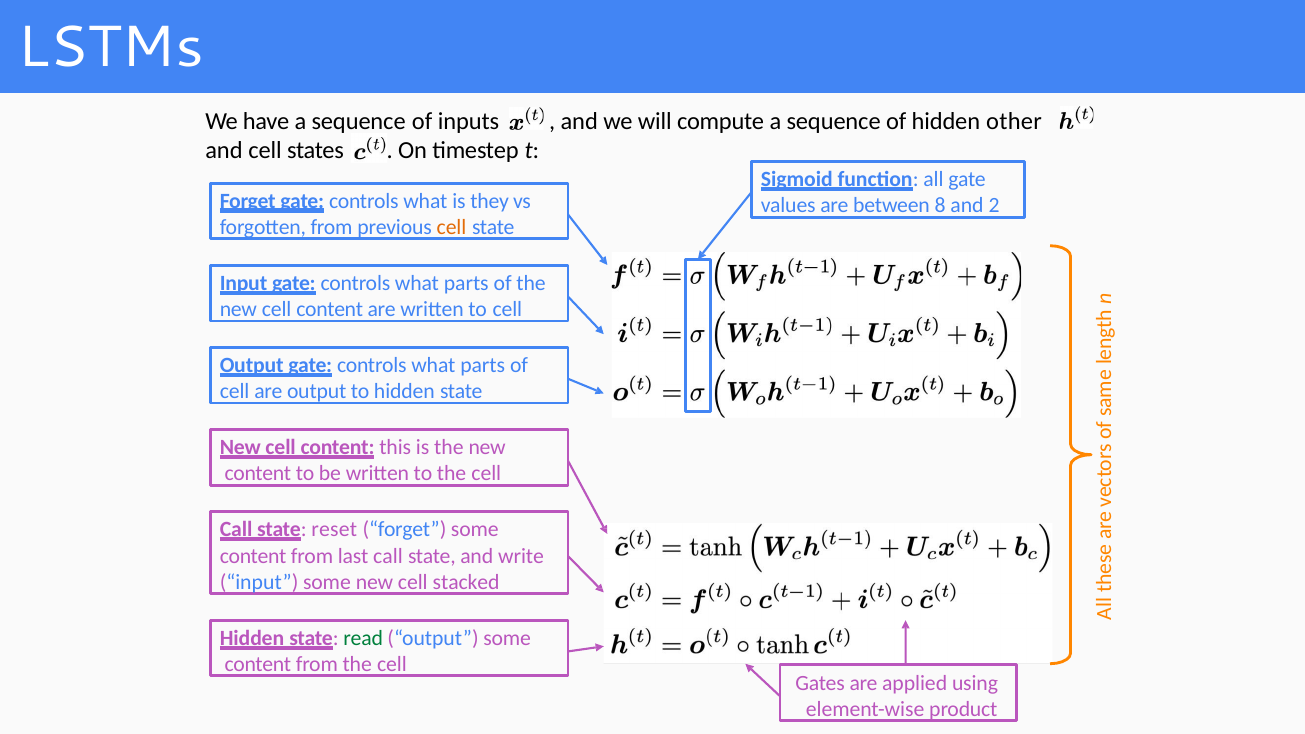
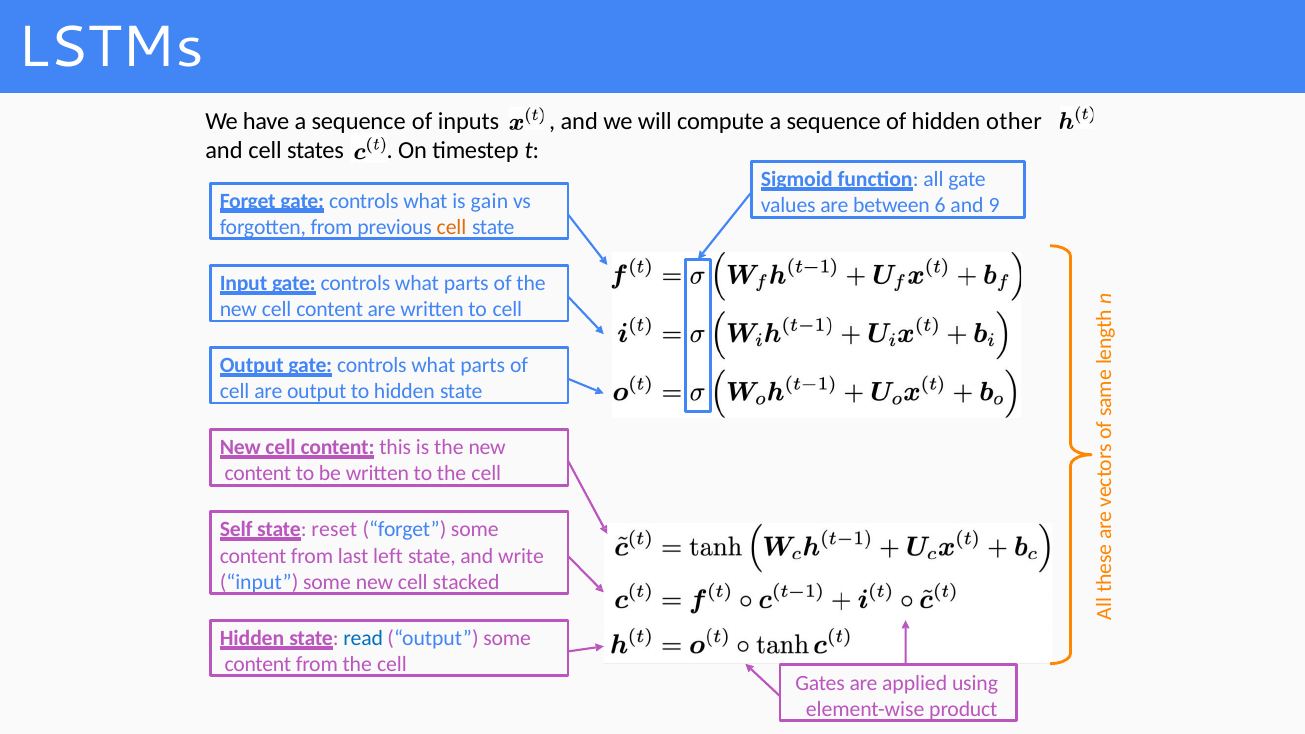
they: they -> gain
8: 8 -> 6
2: 2 -> 9
Call at (236, 530): Call -> Self
last call: call -> left
read colour: green -> blue
